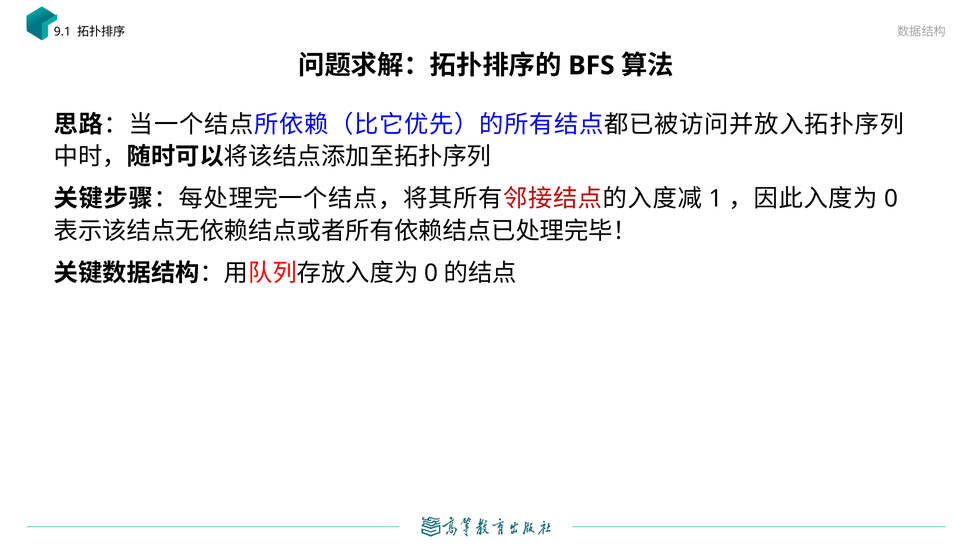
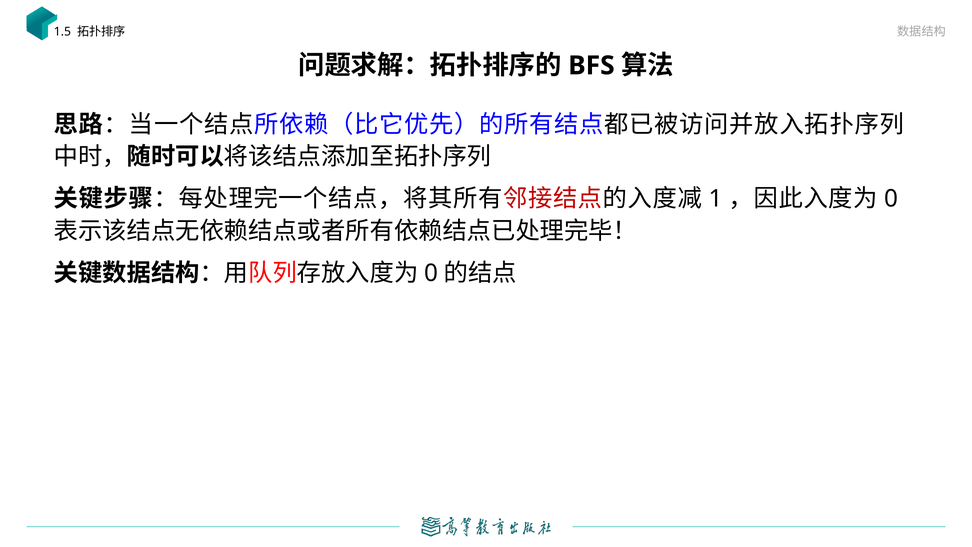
9.1: 9.1 -> 1.5
